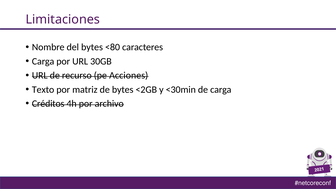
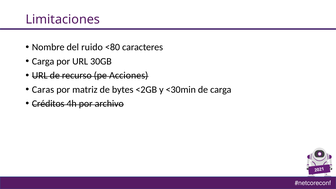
del bytes: bytes -> ruido
Texto: Texto -> Caras
